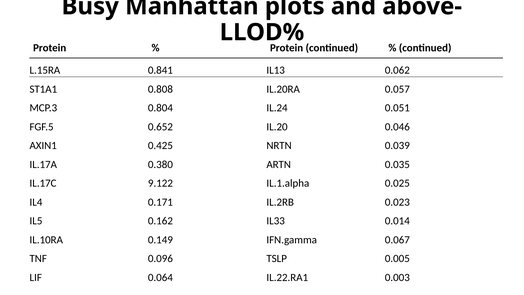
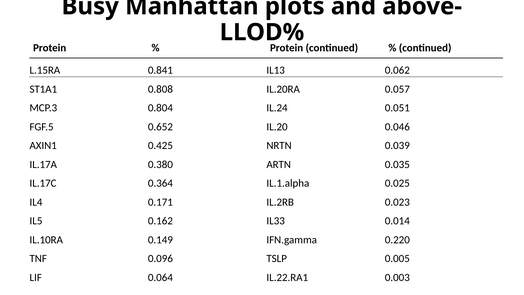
9.122: 9.122 -> 0.364
0.067: 0.067 -> 0.220
